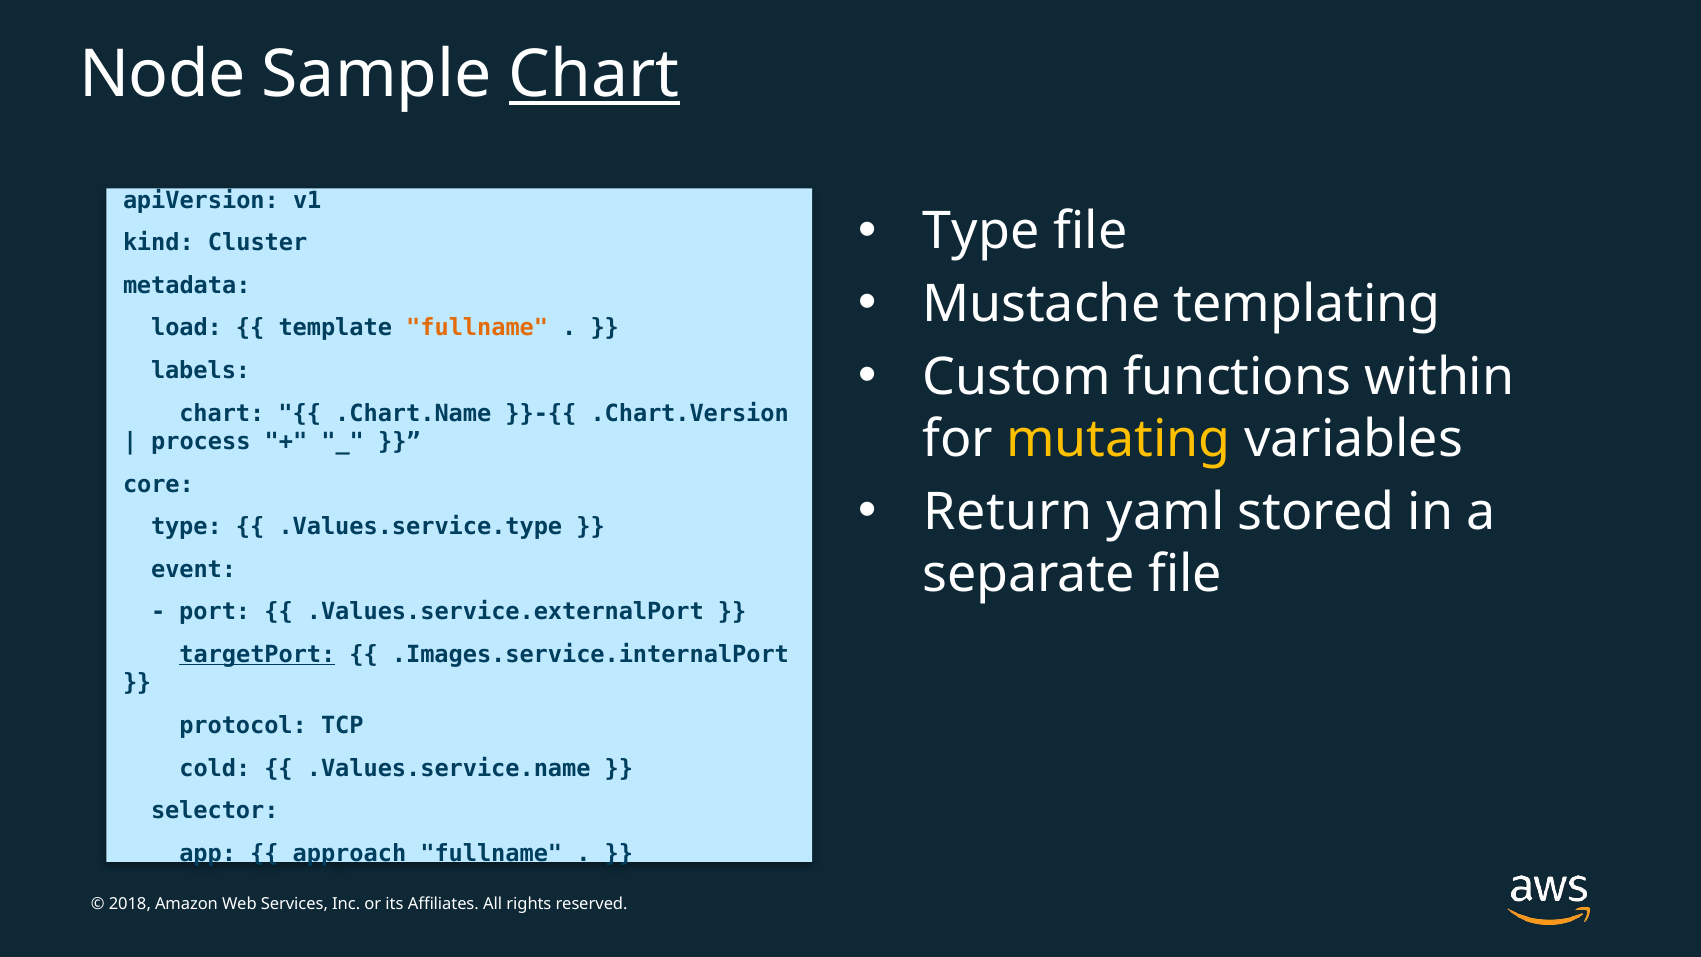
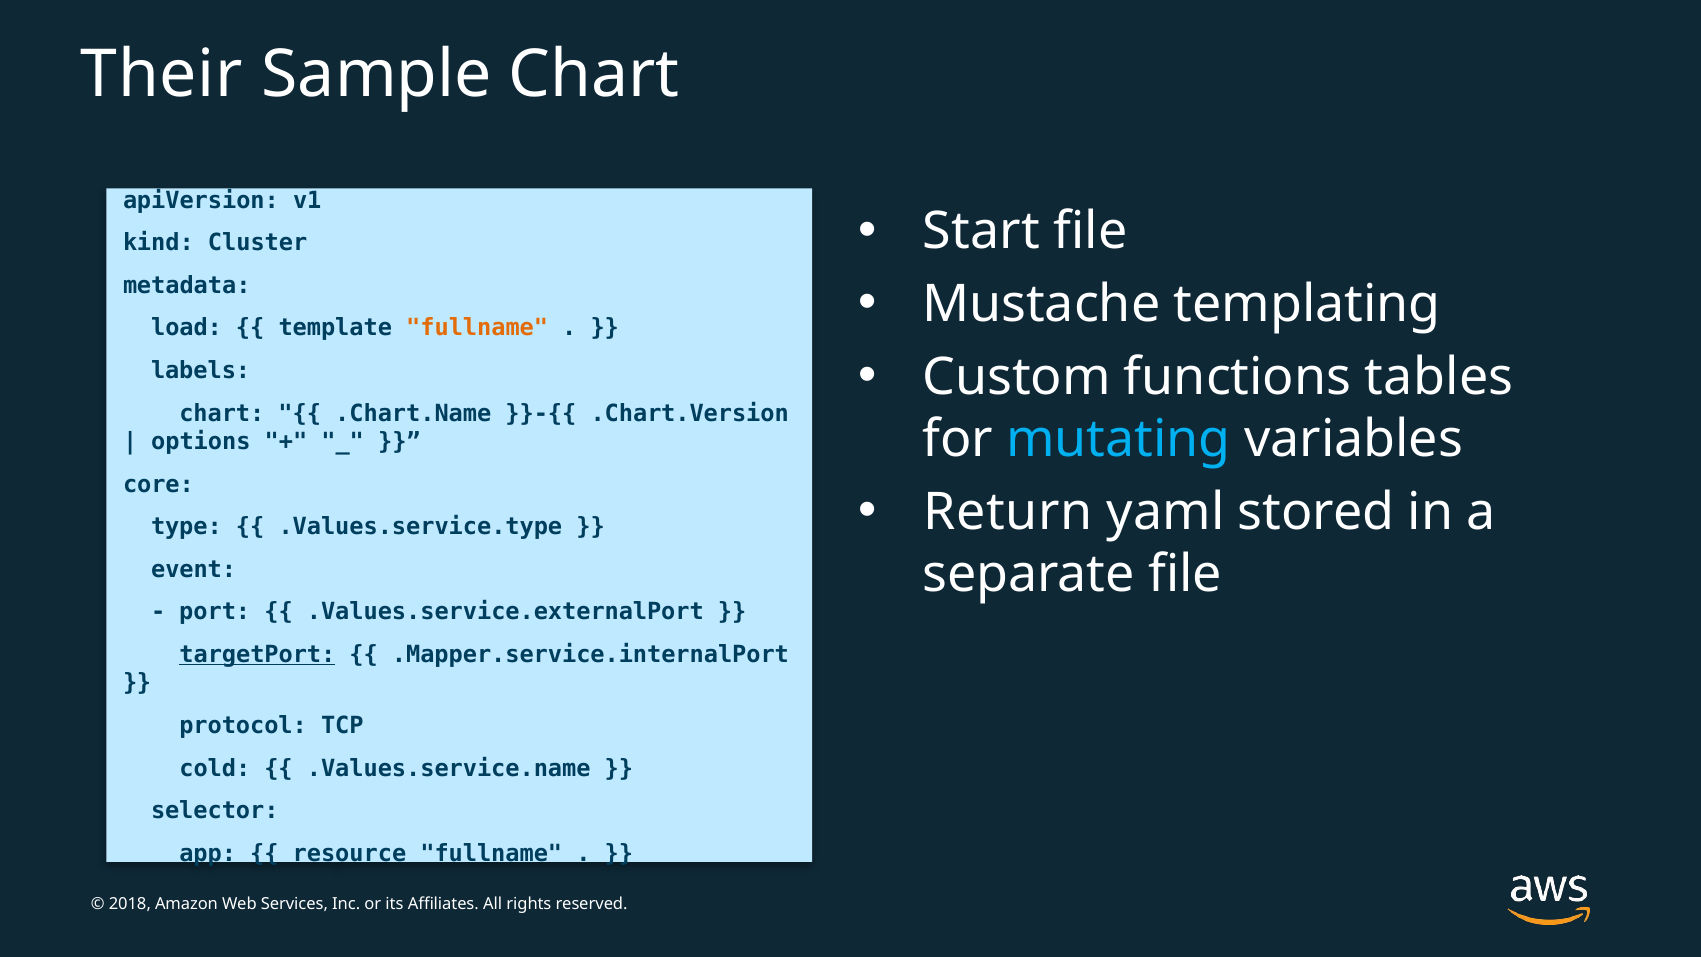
Node: Node -> Their
Chart at (594, 74) underline: present -> none
Type at (981, 232): Type -> Start
within: within -> tables
mutating colour: yellow -> light blue
process: process -> options
.Images.service.internalPort: .Images.service.internalPort -> .Mapper.service.internalPort
approach: approach -> resource
